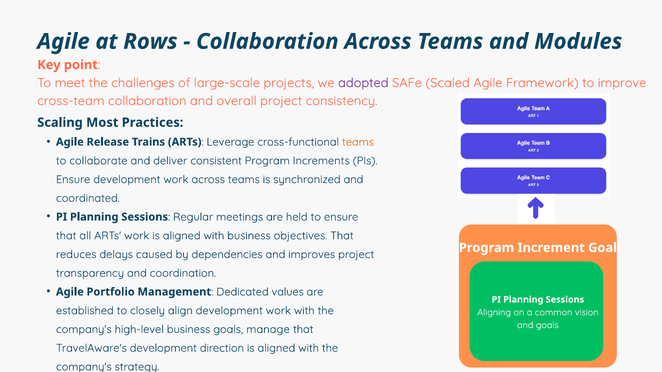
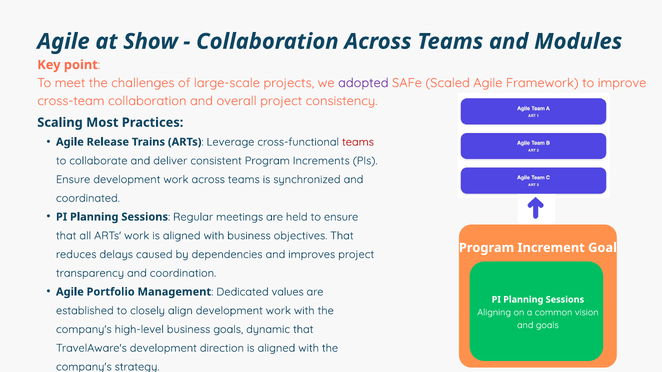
Rows: Rows -> Show
teams at (358, 142) colour: orange -> red
manage: manage -> dynamic
